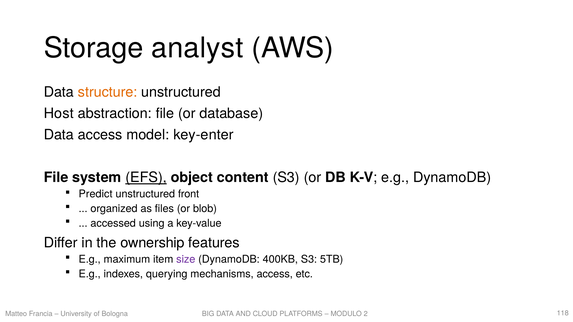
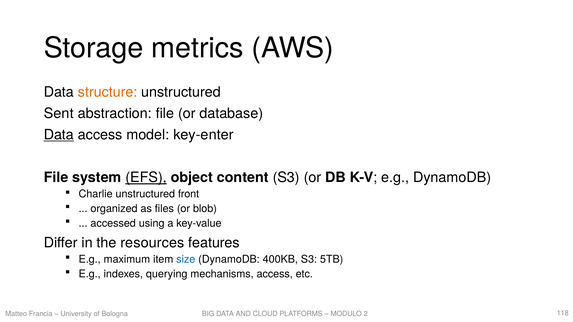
analyst: analyst -> metrics
Host: Host -> Sent
Data at (59, 135) underline: none -> present
Predict: Predict -> Charlie
ownership: ownership -> resources
size colour: purple -> blue
